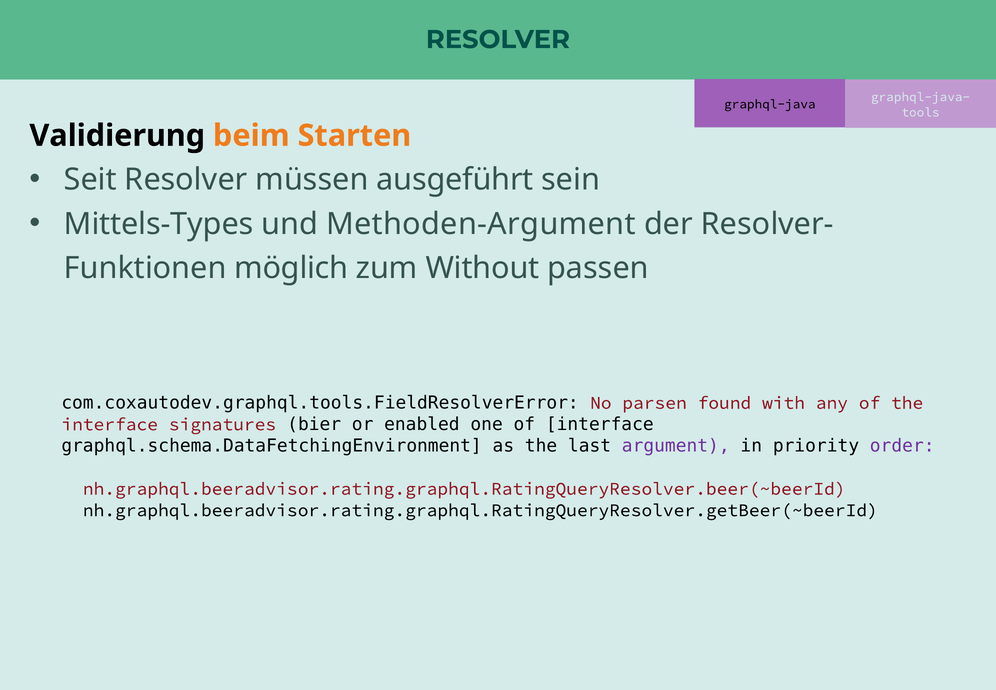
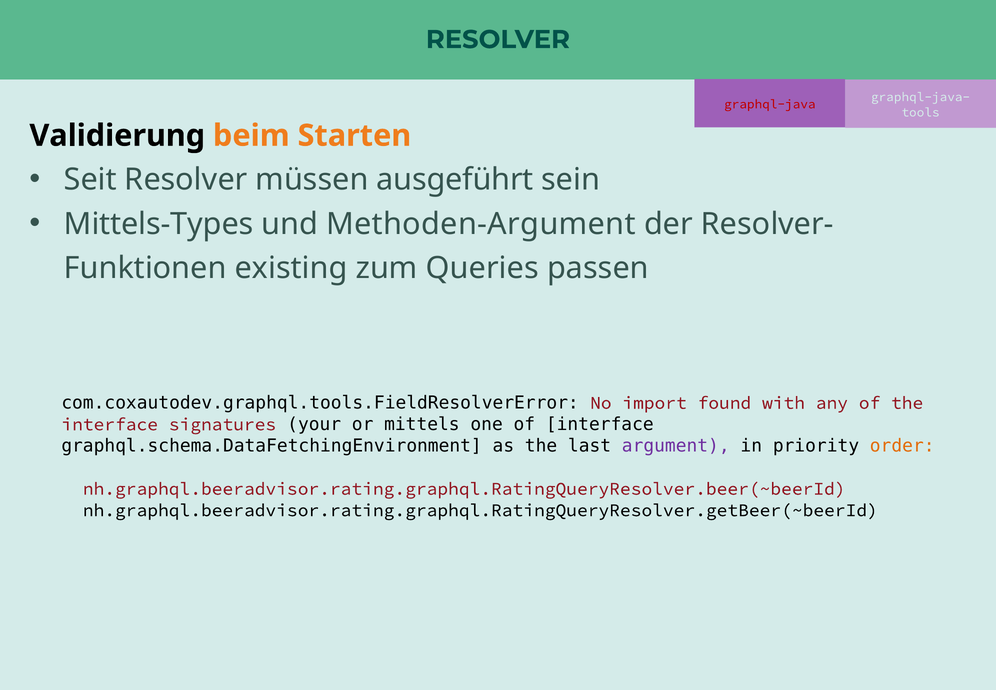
graphql-java colour: black -> red
möglich: möglich -> existing
Without: Without -> Queries
parsen: parsen -> import
bier: bier -> your
enabled: enabled -> mittels
order colour: purple -> orange
